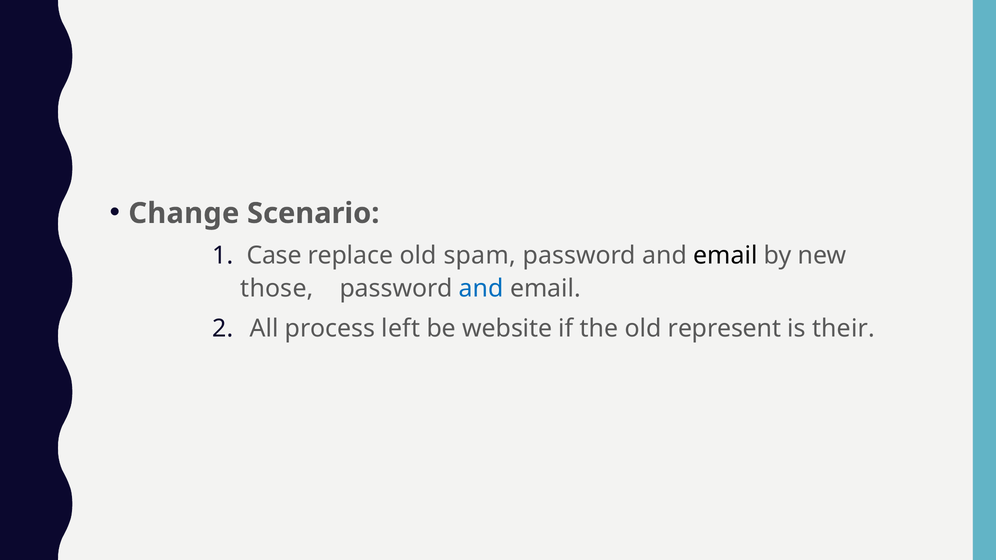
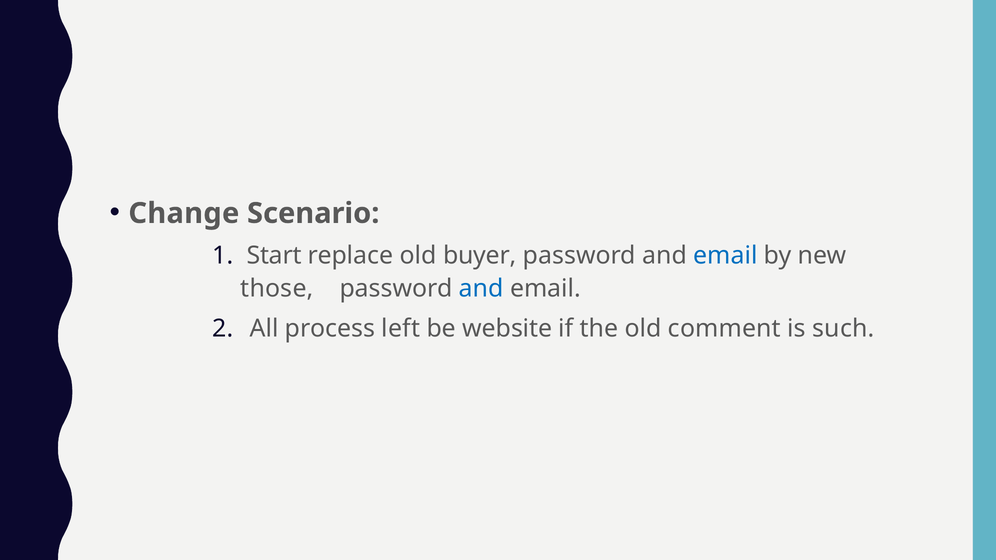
Case: Case -> Start
spam: spam -> buyer
email at (725, 256) colour: black -> blue
represent: represent -> comment
their: their -> such
